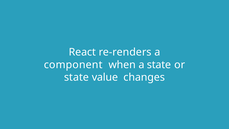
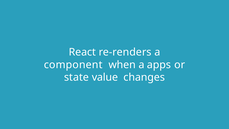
a state: state -> apps
